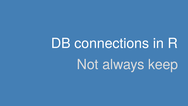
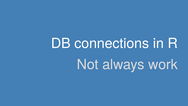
keep: keep -> work
